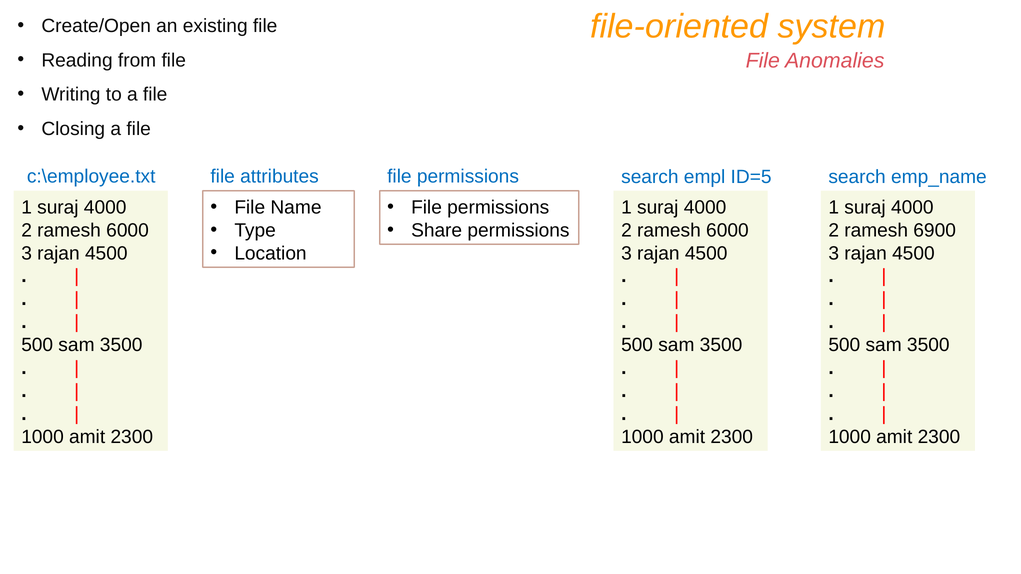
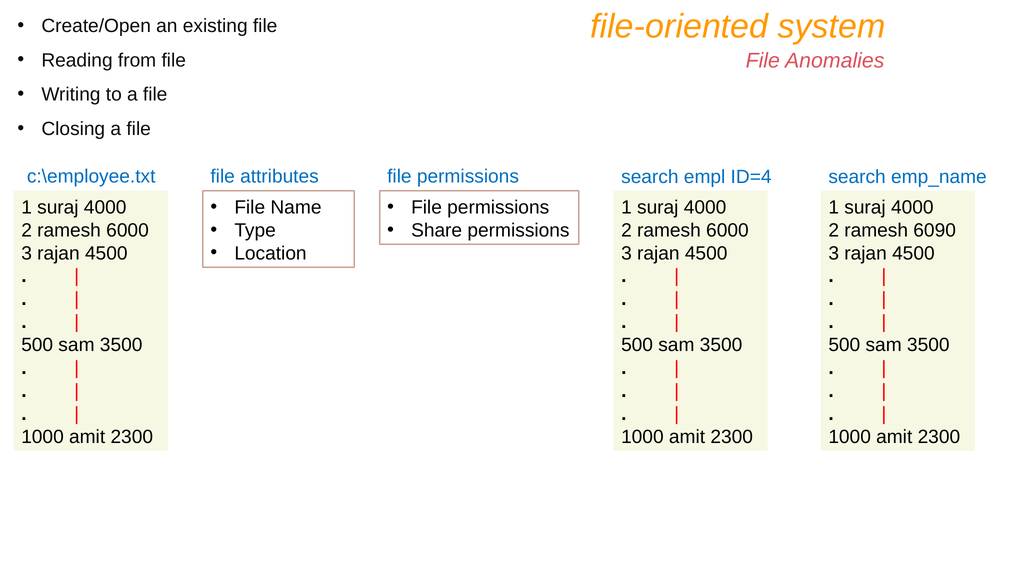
ID=5: ID=5 -> ID=4
6900: 6900 -> 6090
